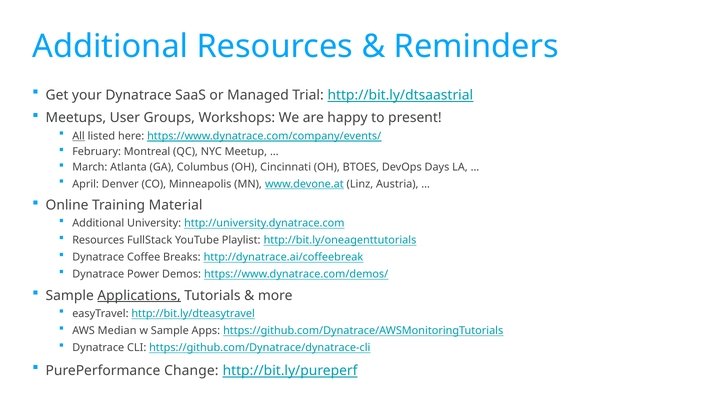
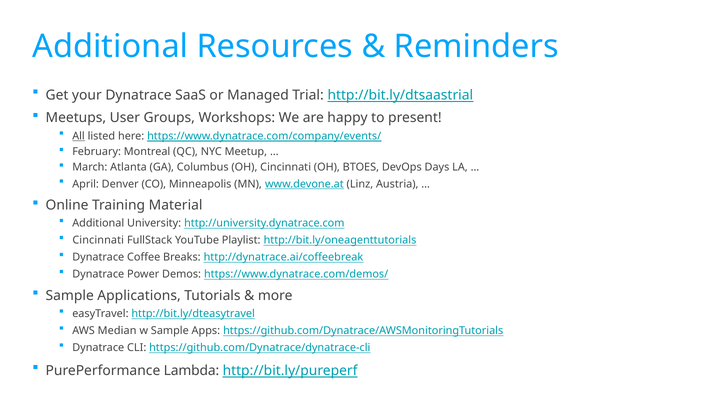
Resources at (98, 240): Resources -> Cincinnati
Applications underline: present -> none
Change: Change -> Lambda
